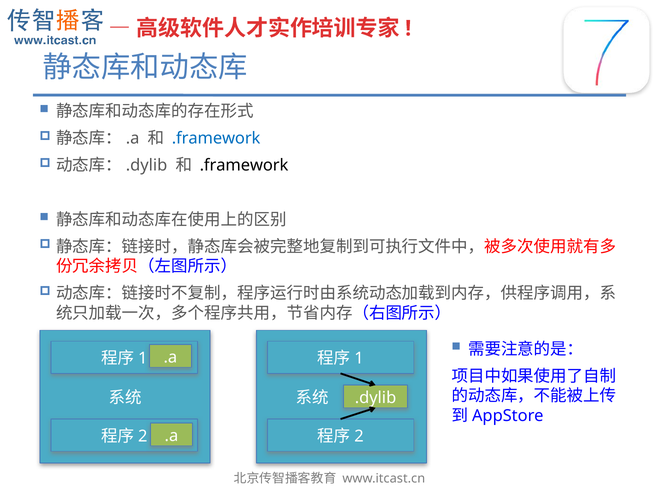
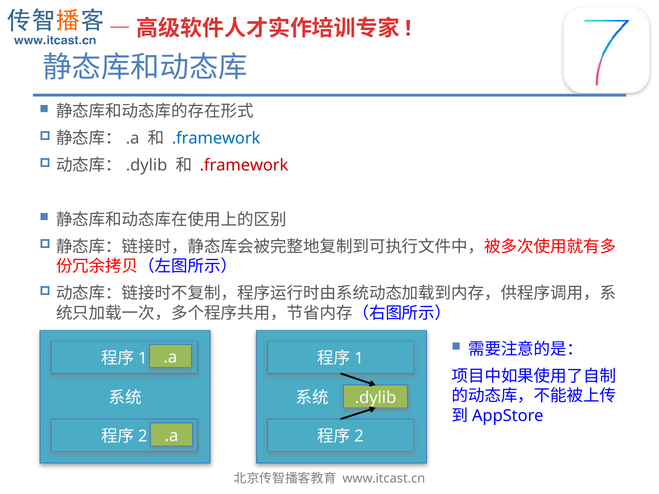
.framework at (244, 166) colour: black -> red
